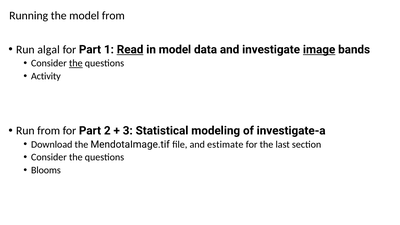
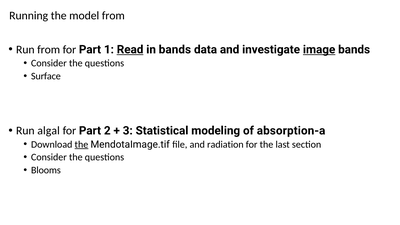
Run algal: algal -> from
in model: model -> bands
the at (76, 63) underline: present -> none
Activity: Activity -> Surface
Run from: from -> algal
investigate-a: investigate-a -> absorption-a
the at (81, 144) underline: none -> present
estimate: estimate -> radiation
